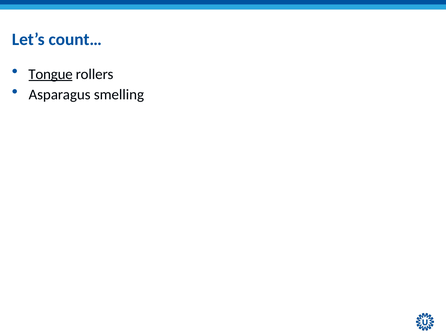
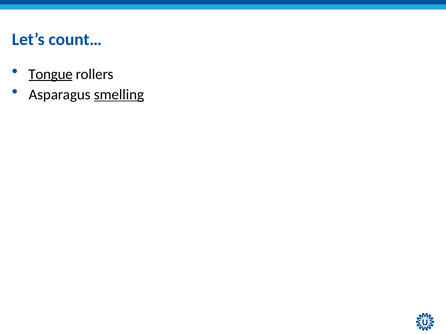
smelling underline: none -> present
